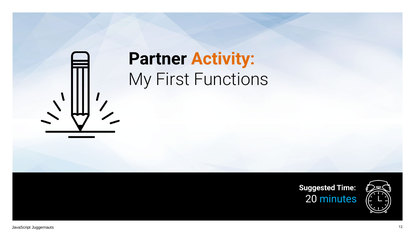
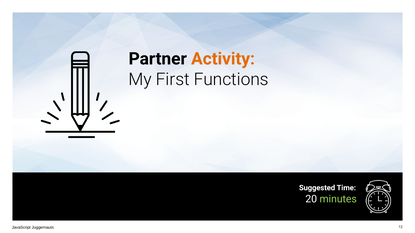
minutes colour: light blue -> light green
